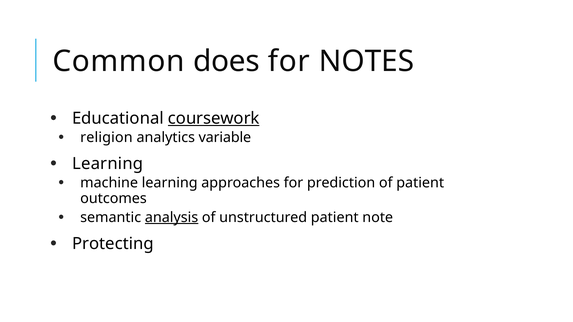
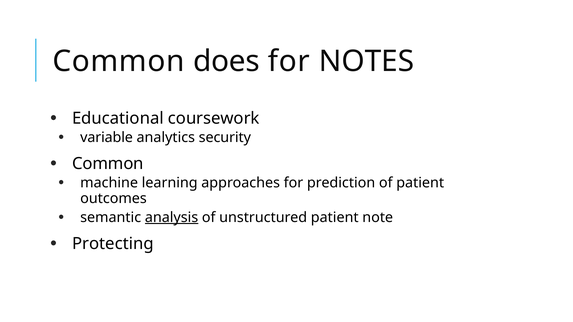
coursework underline: present -> none
religion: religion -> variable
variable: variable -> security
Learning at (108, 164): Learning -> Common
